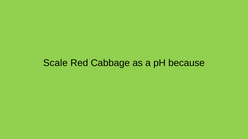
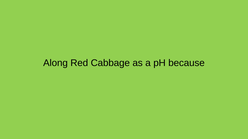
Scale: Scale -> Along
